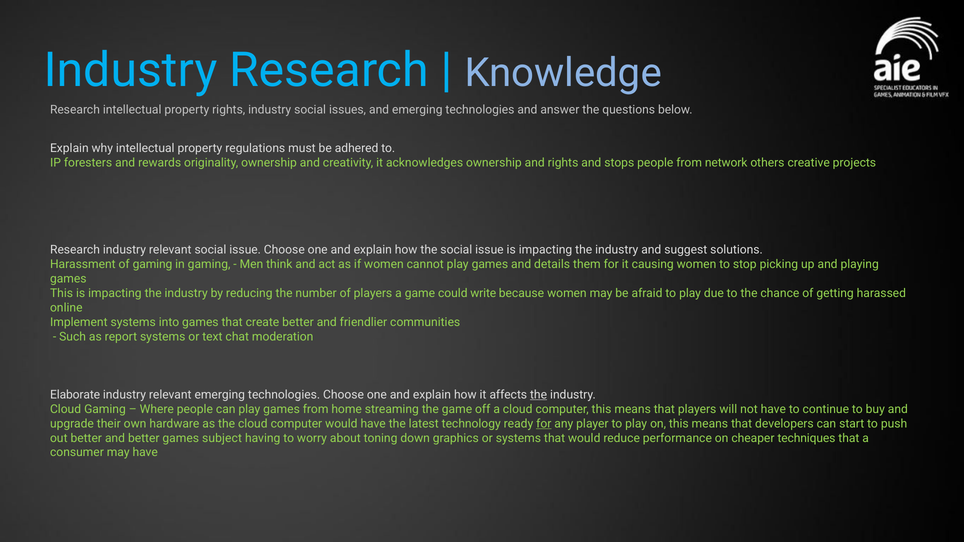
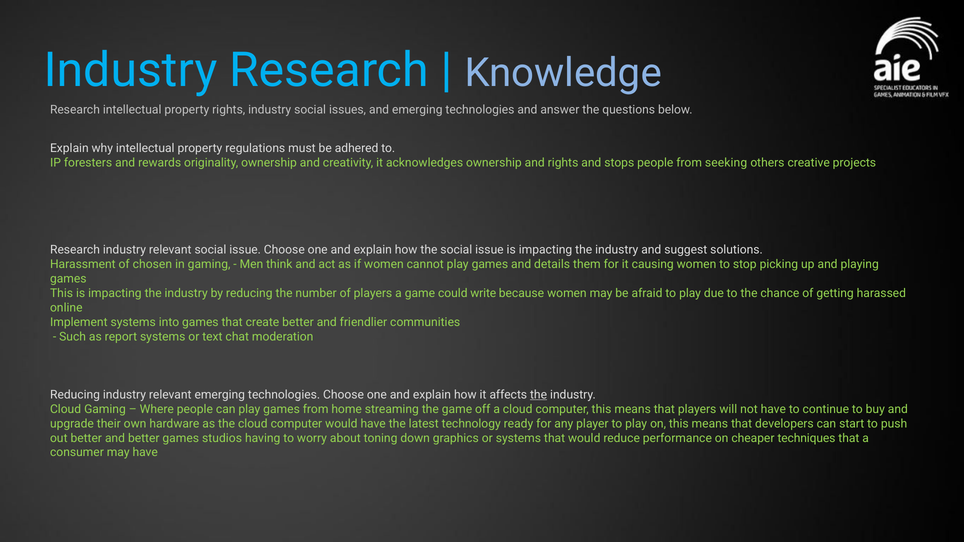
network: network -> seeking
of gaming: gaming -> chosen
Elaborate at (75, 395): Elaborate -> Reducing
for at (544, 424) underline: present -> none
subject: subject -> studios
